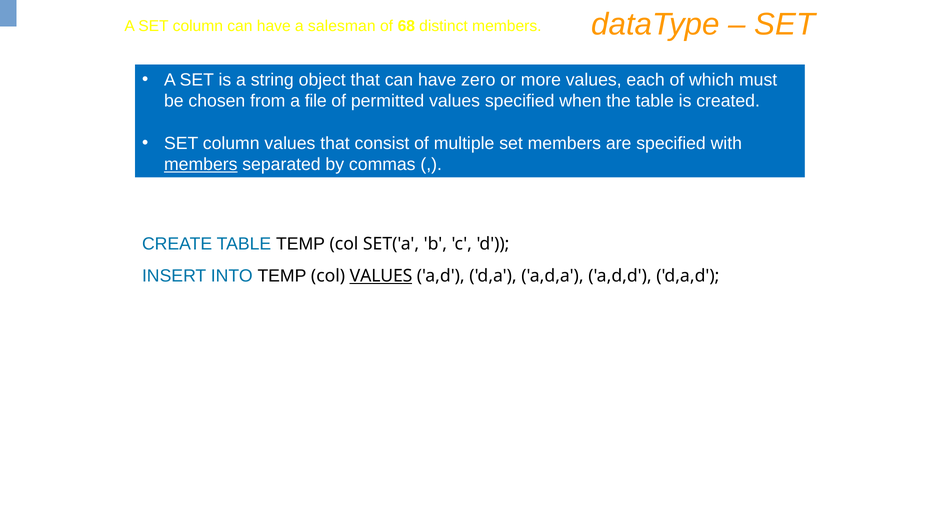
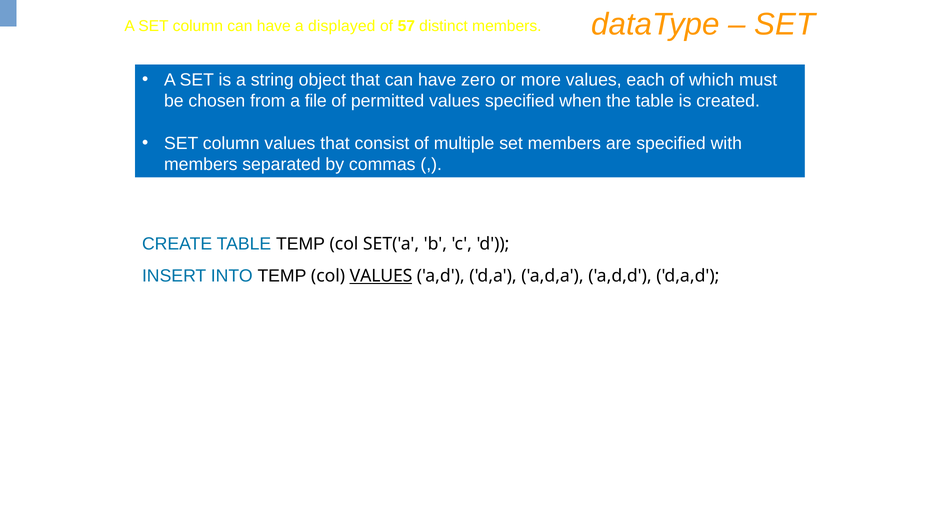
salesman: salesman -> displayed
68: 68 -> 57
members at (201, 164) underline: present -> none
